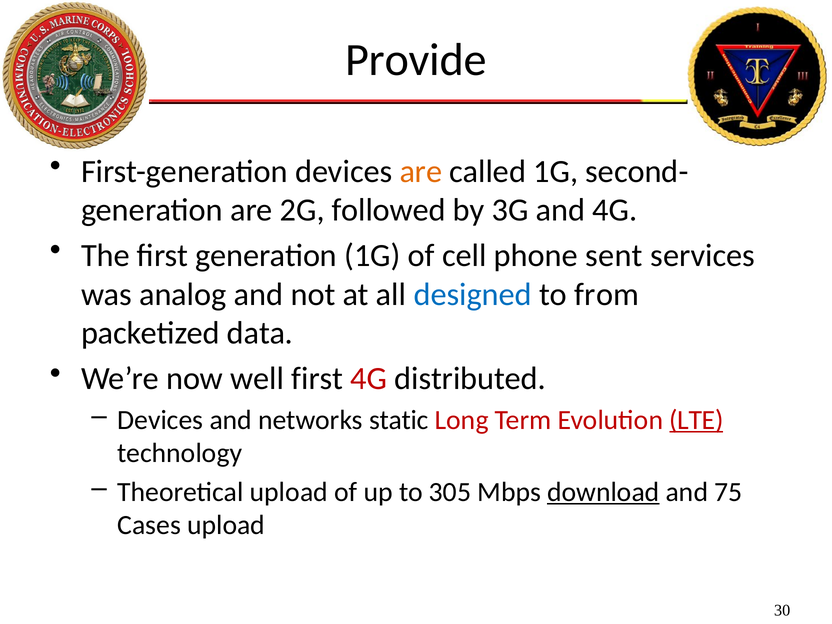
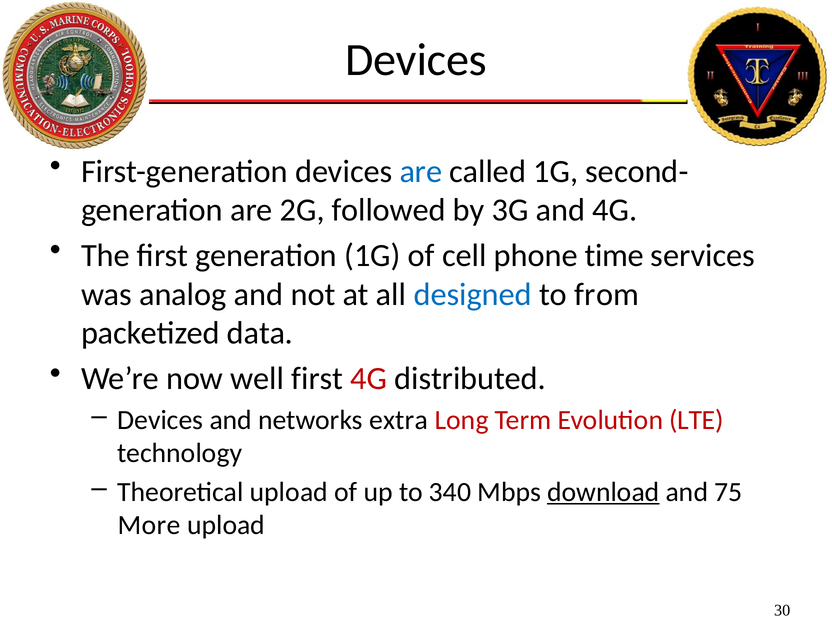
Provide at (416, 60): Provide -> Devices
are at (421, 171) colour: orange -> blue
sent: sent -> time
static: static -> extra
LTE underline: present -> none
305: 305 -> 340
Cases: Cases -> More
